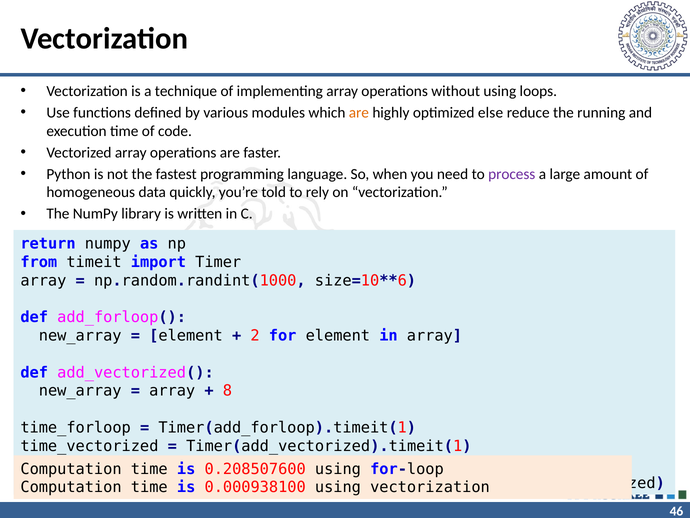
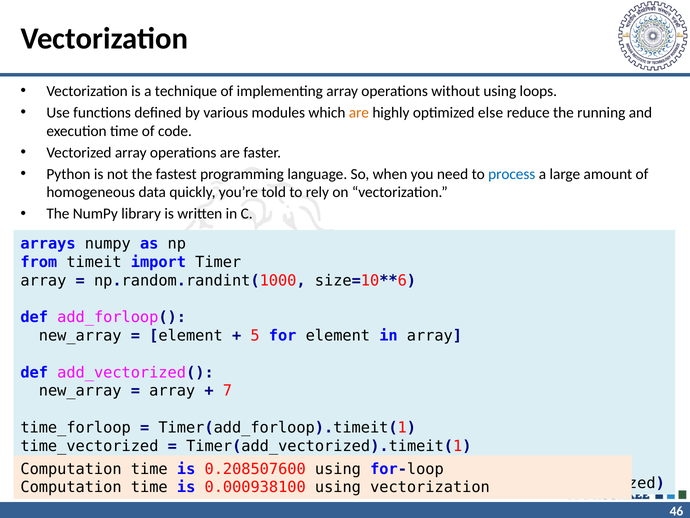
process colour: purple -> blue
return: return -> arrays
2: 2 -> 5
8: 8 -> 7
